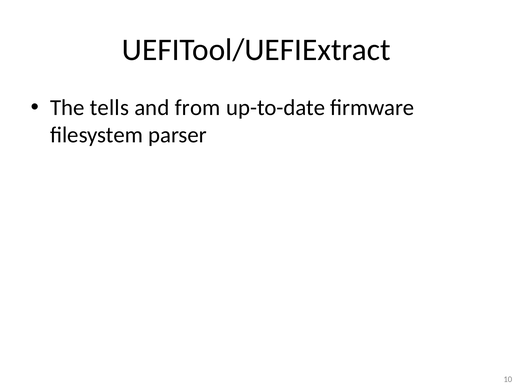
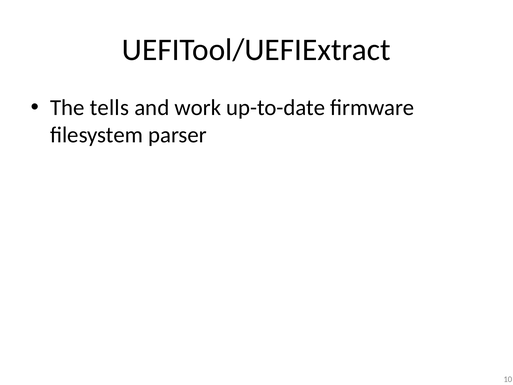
from: from -> work
